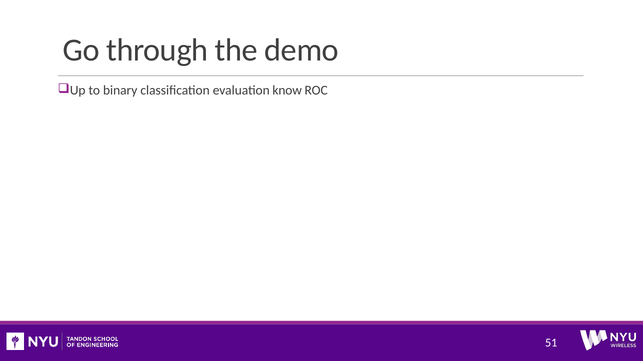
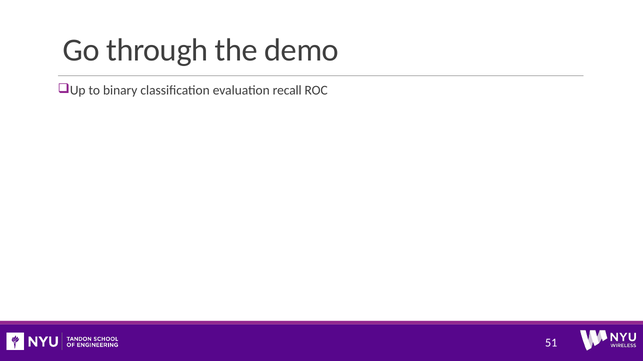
know: know -> recall
